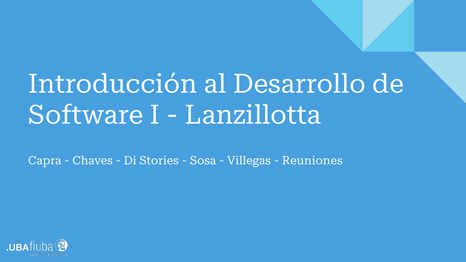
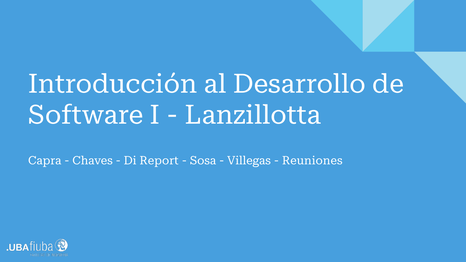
Stories: Stories -> Report
